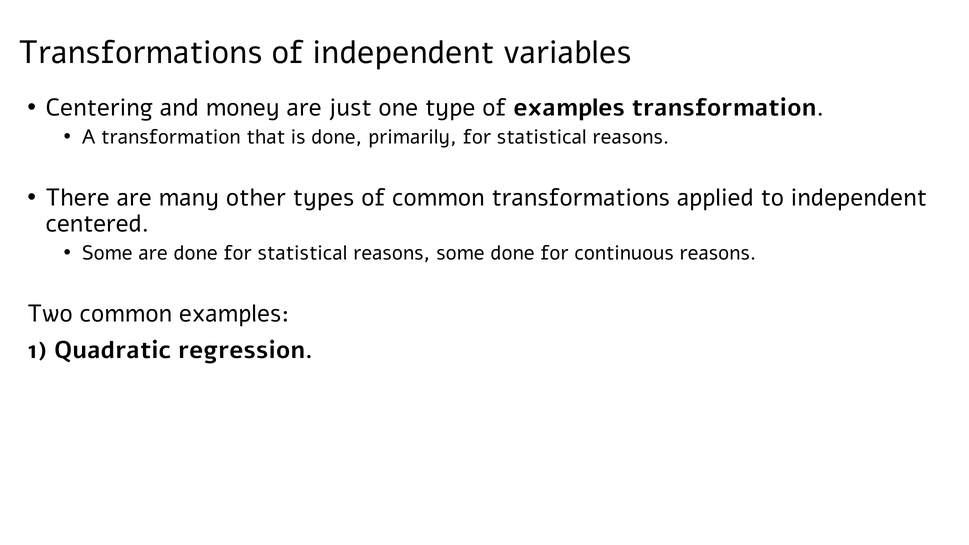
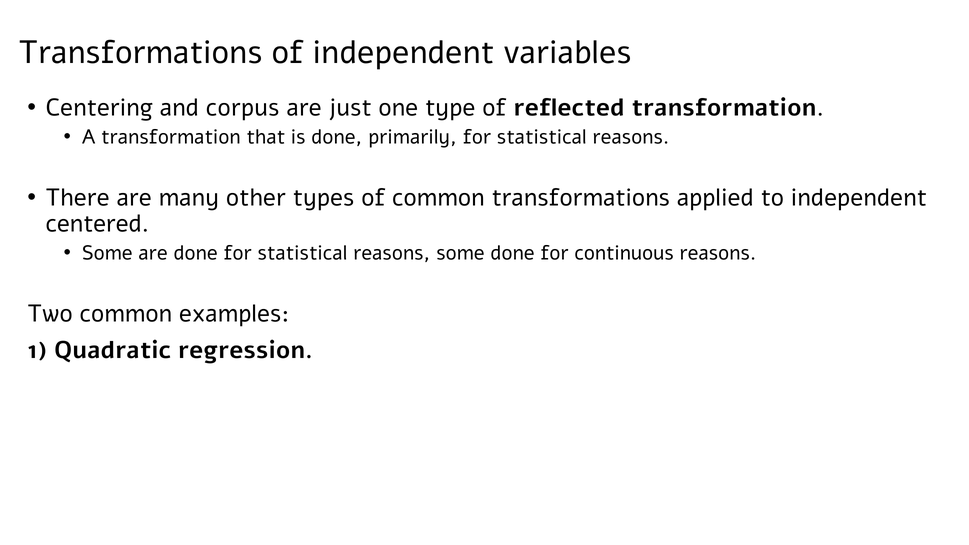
money: money -> corpus
of examples: examples -> reflected
